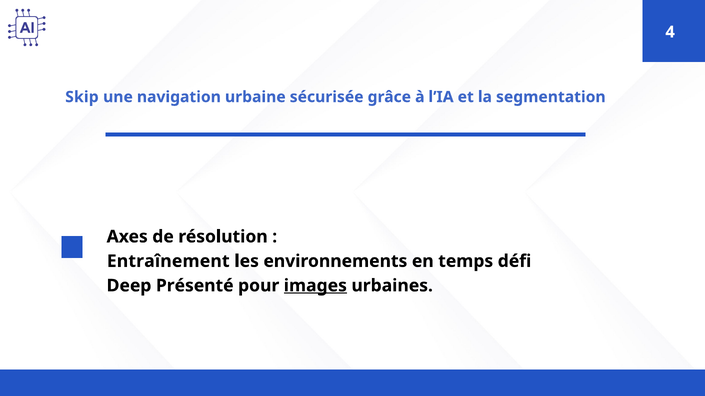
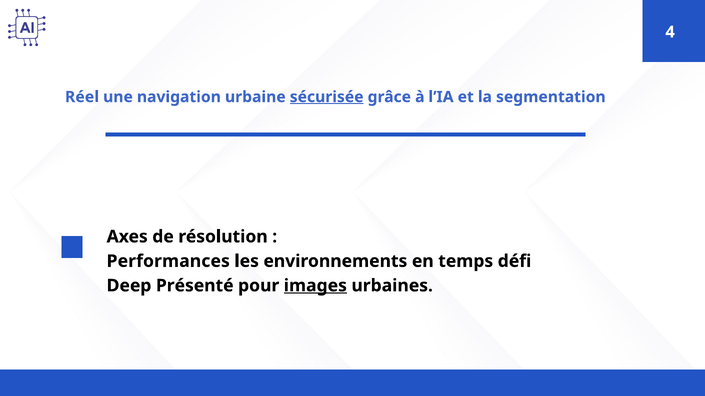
Skip: Skip -> Réel
sécurisée underline: none -> present
Entraînement: Entraînement -> Performances
